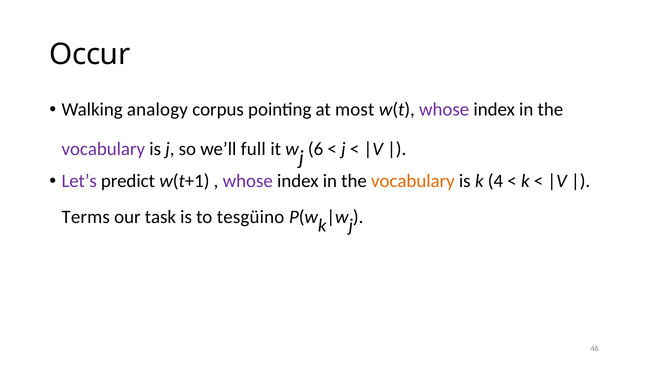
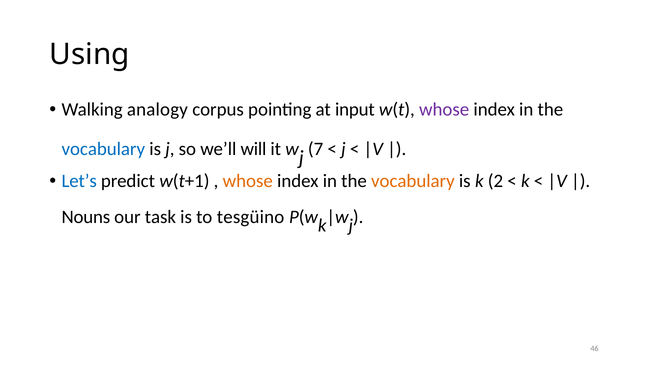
Occur: Occur -> Using
most: most -> input
vocabulary at (103, 149) colour: purple -> blue
full: full -> will
6: 6 -> 7
Let’s colour: purple -> blue
whose at (248, 181) colour: purple -> orange
4: 4 -> 2
Terms: Terms -> Nouns
